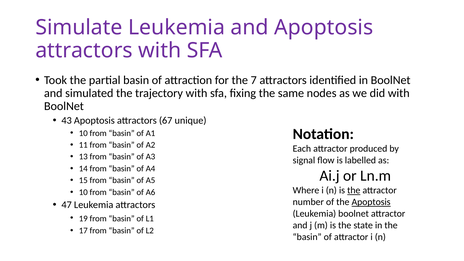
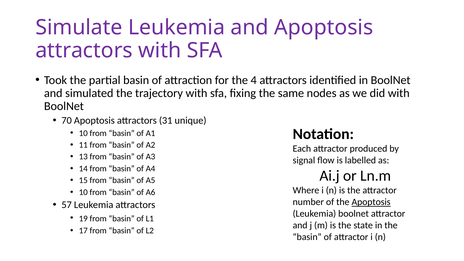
7: 7 -> 4
43: 43 -> 70
67: 67 -> 31
the at (354, 190) underline: present -> none
47: 47 -> 57
